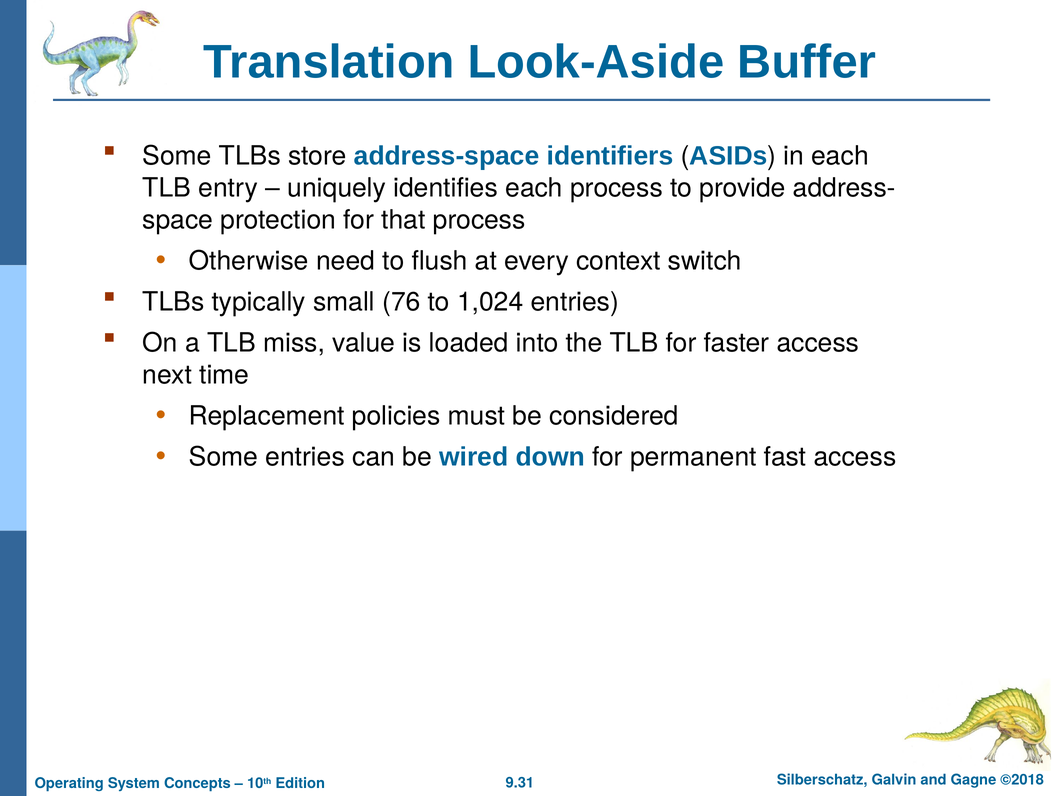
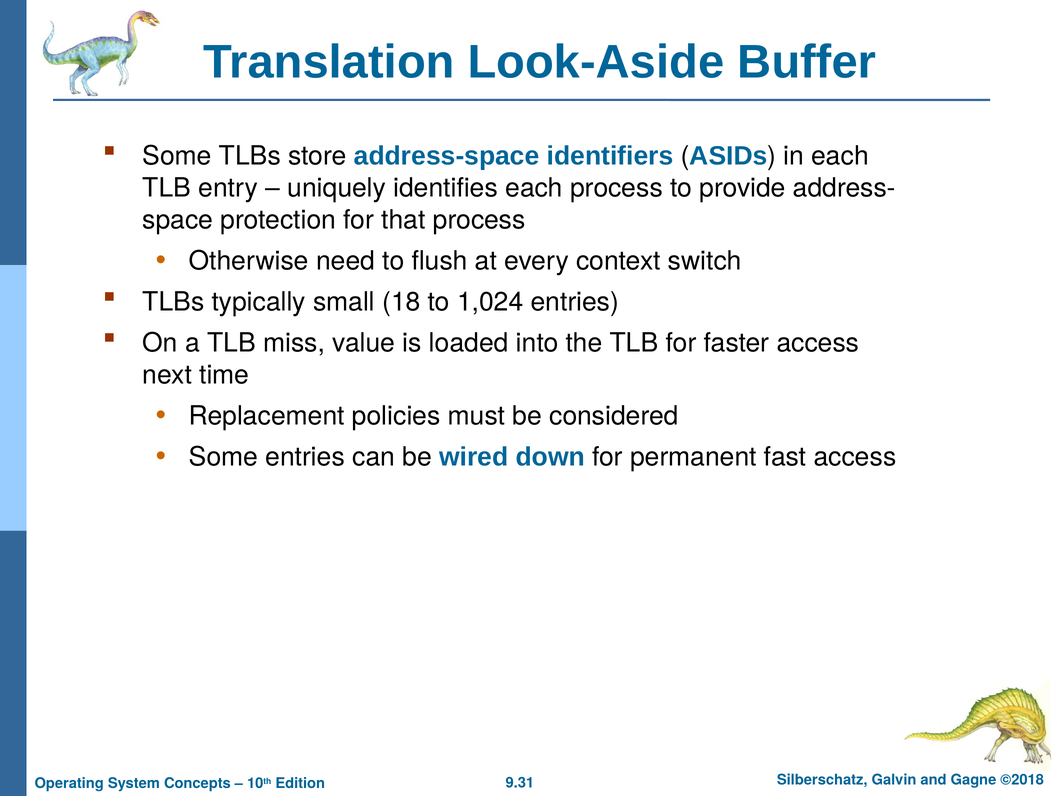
76: 76 -> 18
